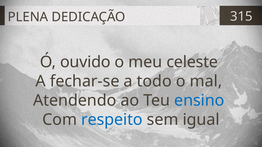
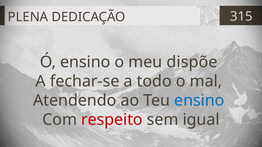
Ó ouvido: ouvido -> ensino
celeste: celeste -> dispõe
respeito colour: blue -> red
